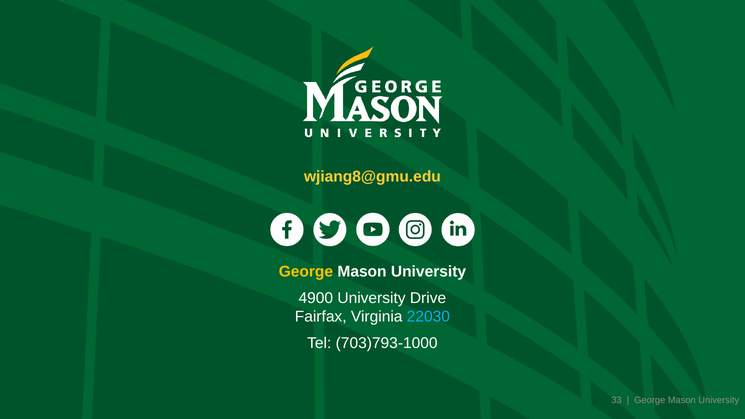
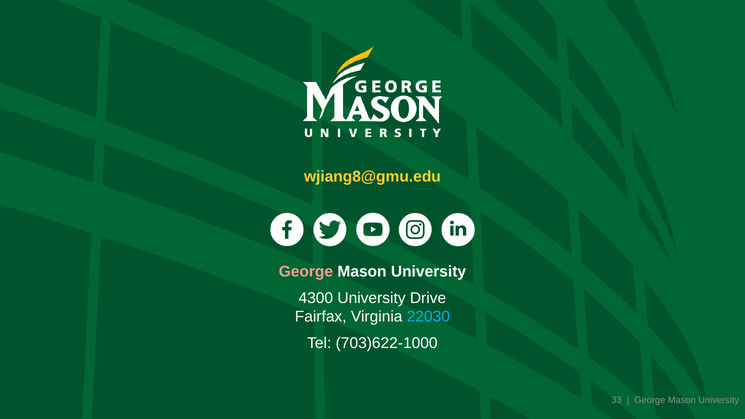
George at (306, 272) colour: yellow -> pink
4900: 4900 -> 4300
703)793-1000: 703)793-1000 -> 703)622-1000
